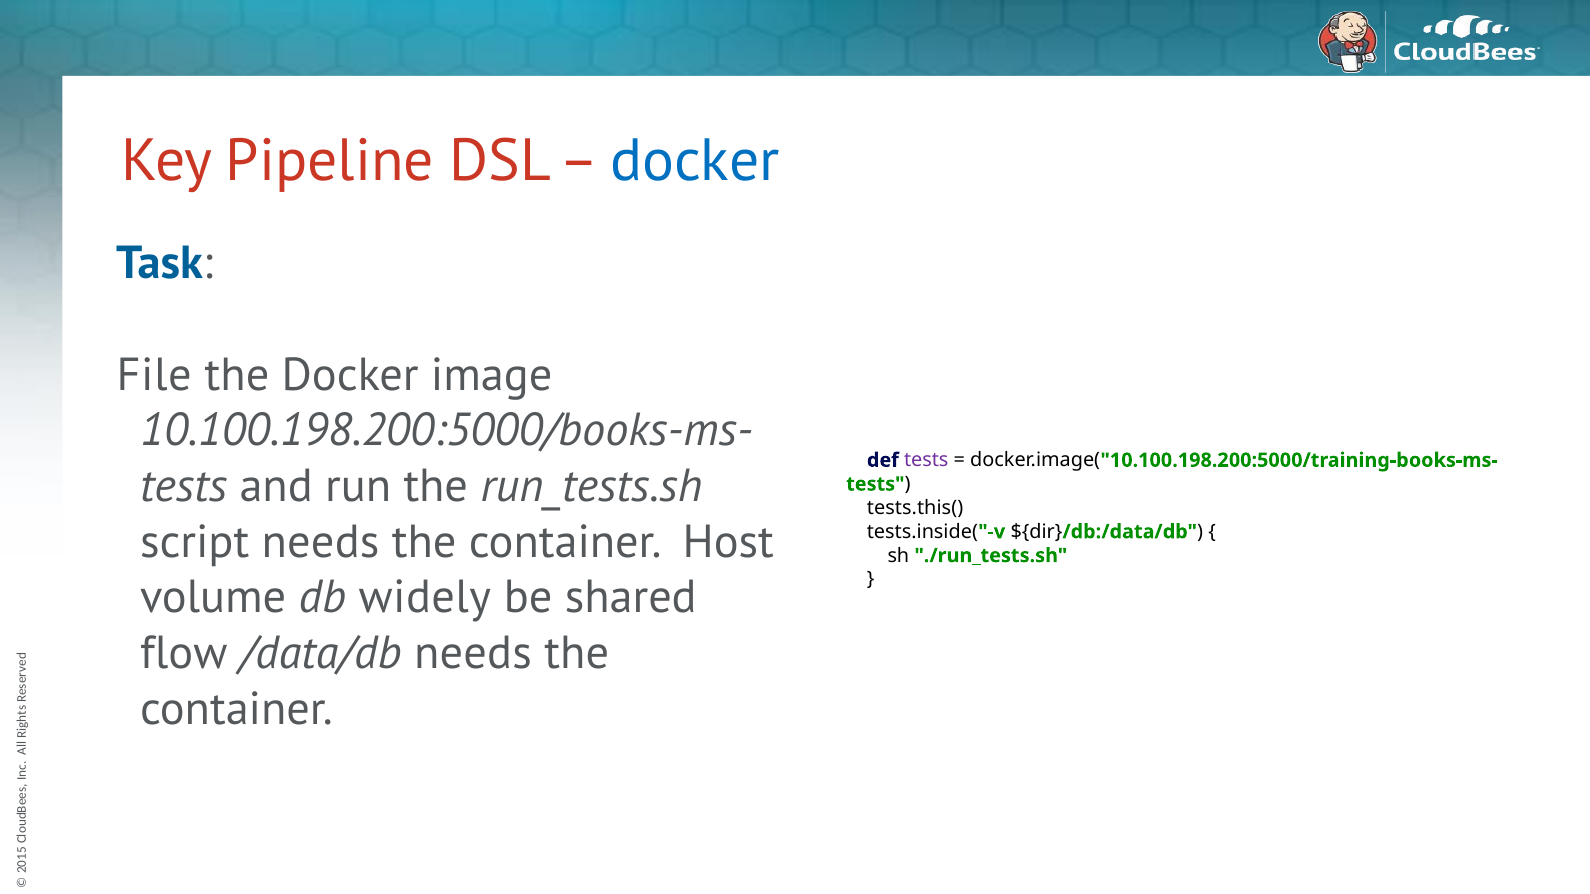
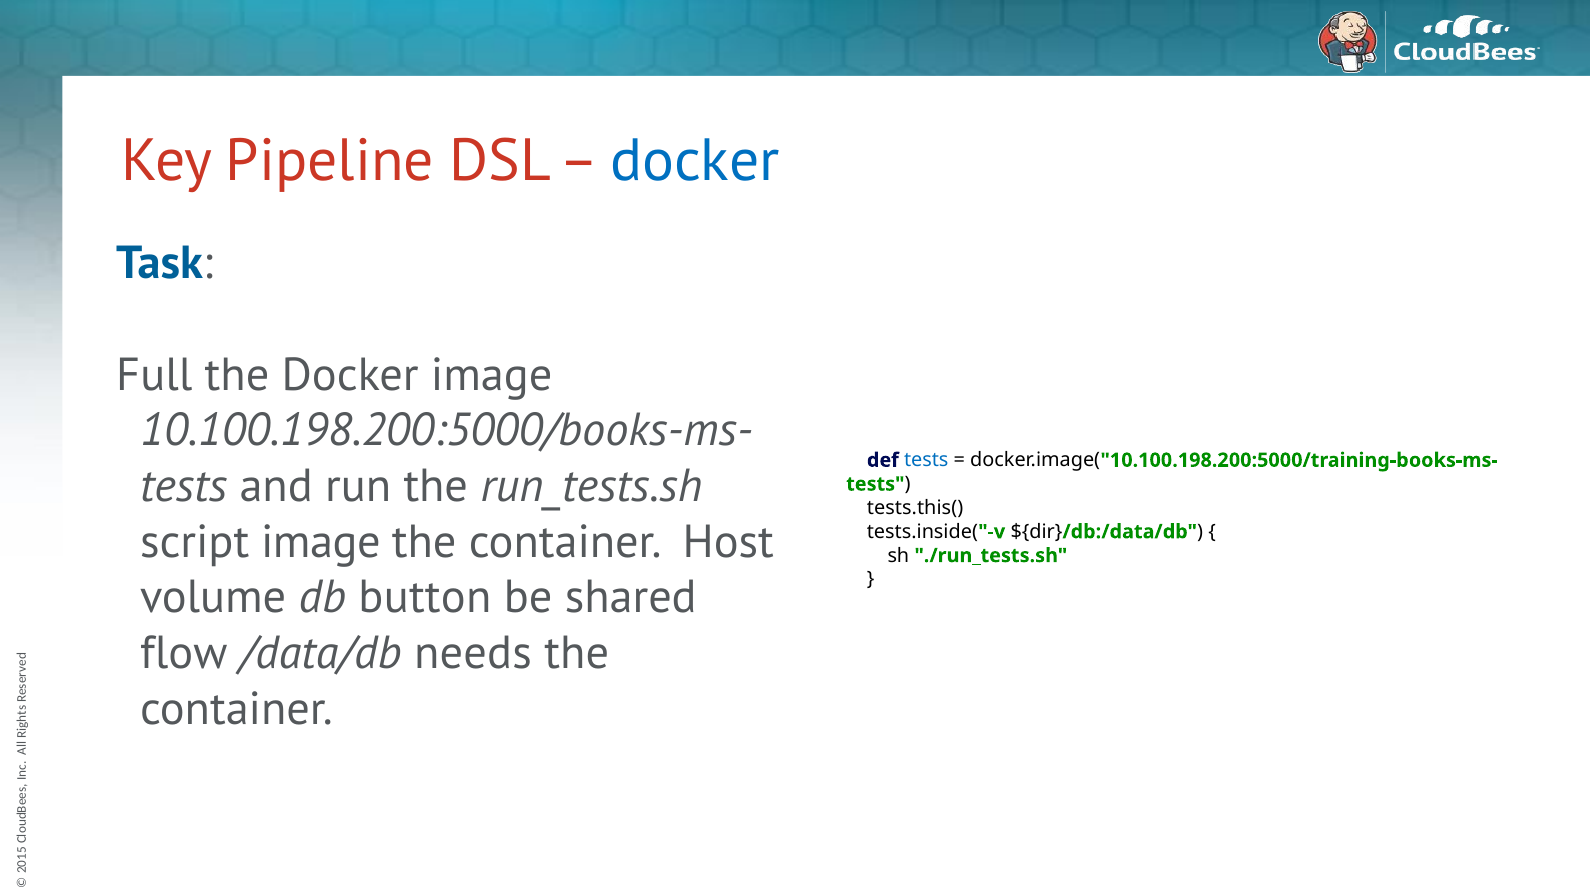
File: File -> Full
tests at (926, 460) colour: purple -> blue
script needs: needs -> image
widely: widely -> button
